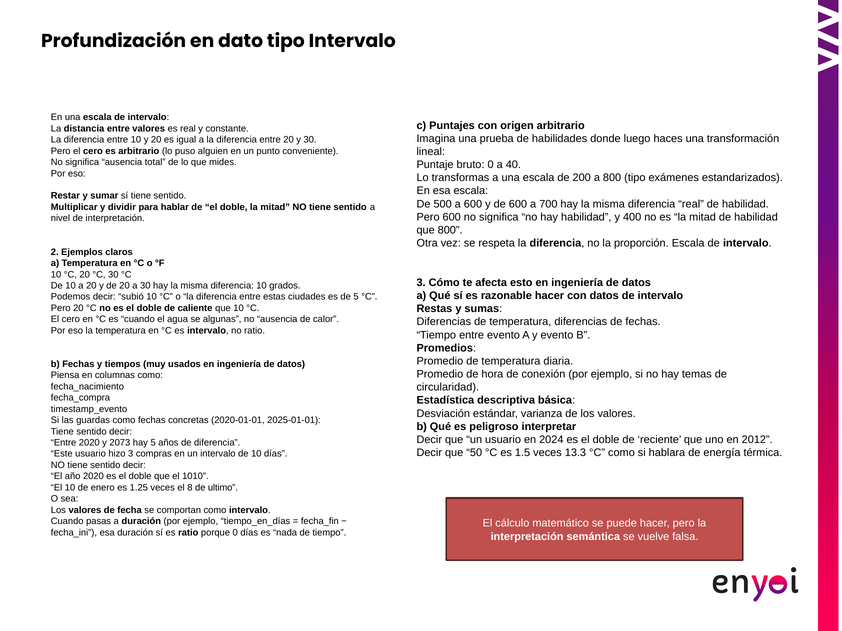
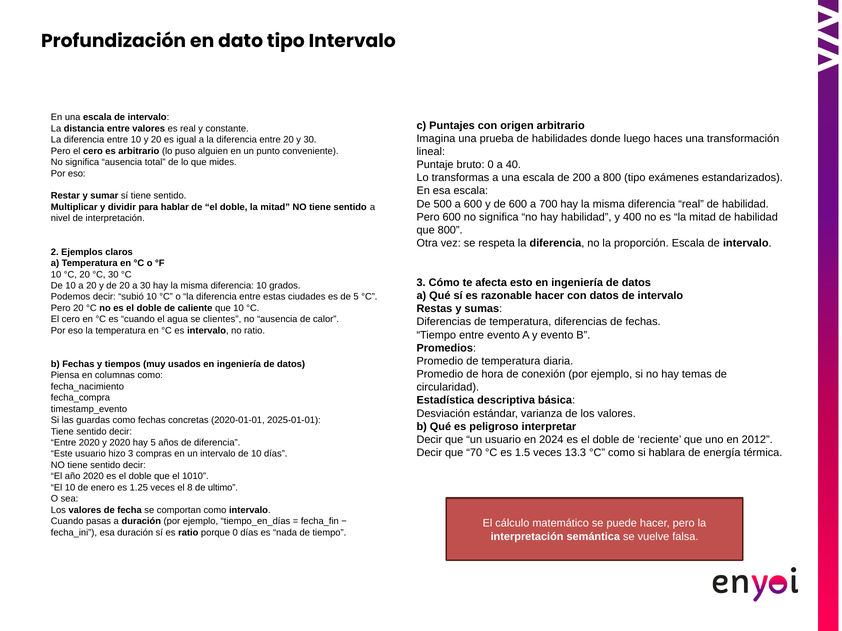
algunas: algunas -> clientes
y 2073: 2073 -> 2020
50: 50 -> 70
